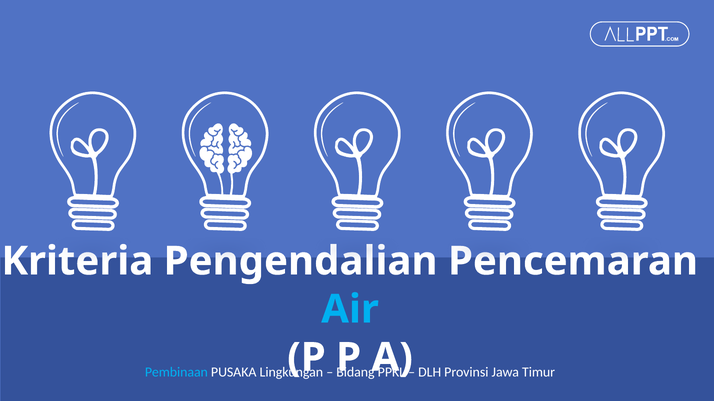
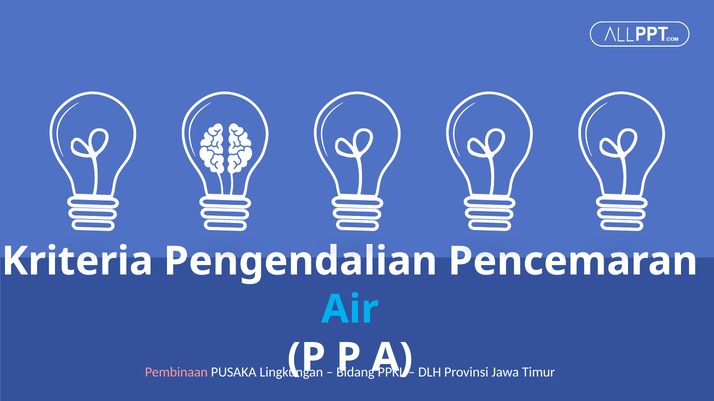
Pembinaan colour: light blue -> pink
